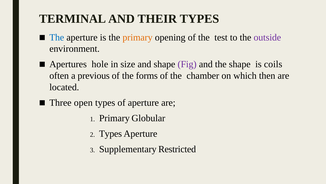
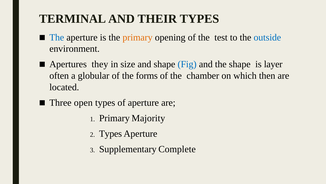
outside colour: purple -> blue
hole: hole -> they
Fig colour: purple -> blue
coils: coils -> layer
previous: previous -> globular
Globular: Globular -> Majority
Restricted: Restricted -> Complete
